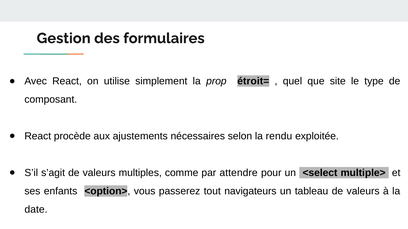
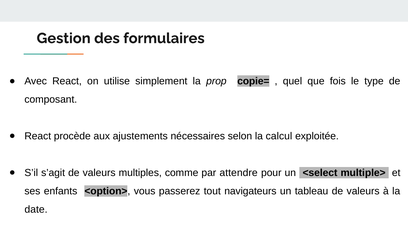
étroit=: étroit= -> copie=
site: site -> fois
rendu: rendu -> calcul
